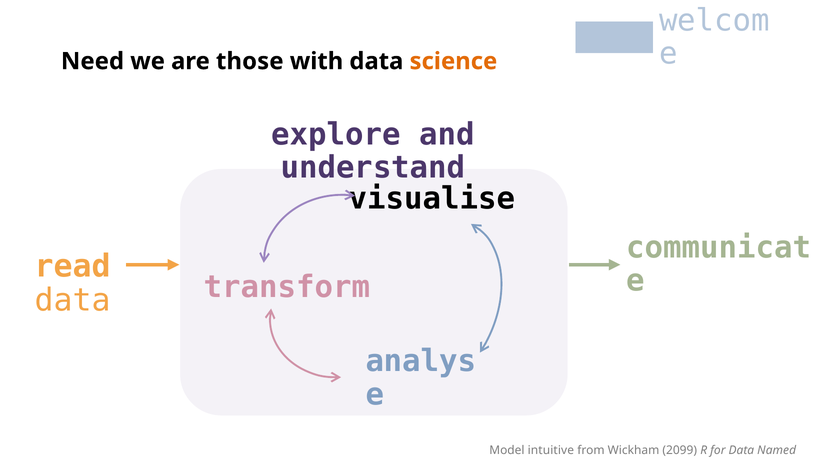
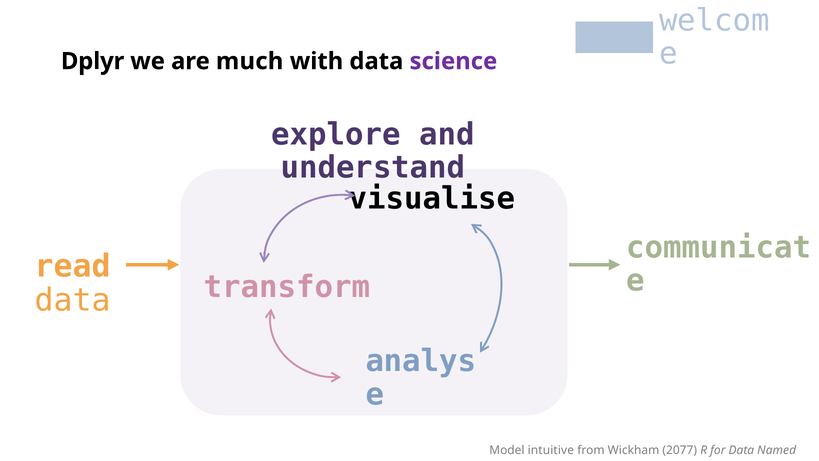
Need: Need -> Dplyr
those: those -> much
science colour: orange -> purple
2099: 2099 -> 2077
